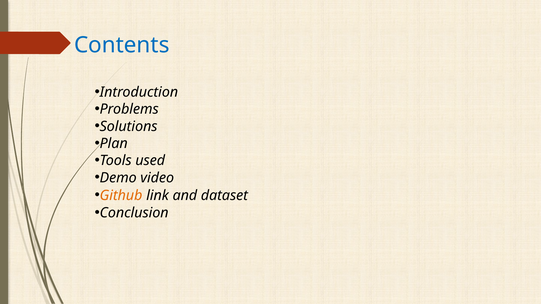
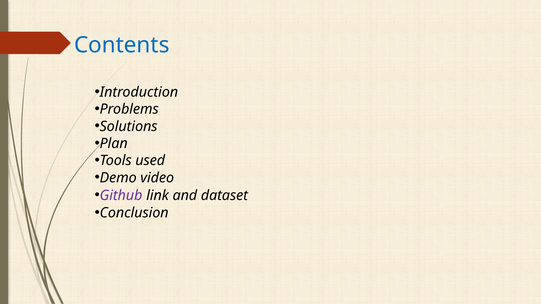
Github colour: orange -> purple
